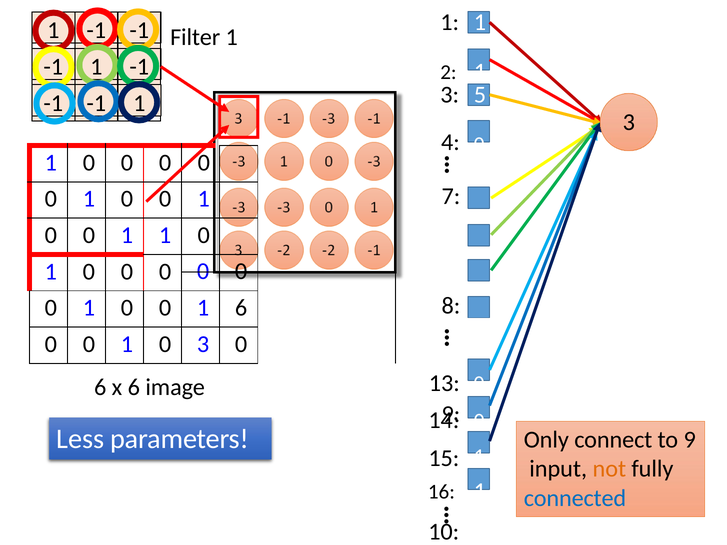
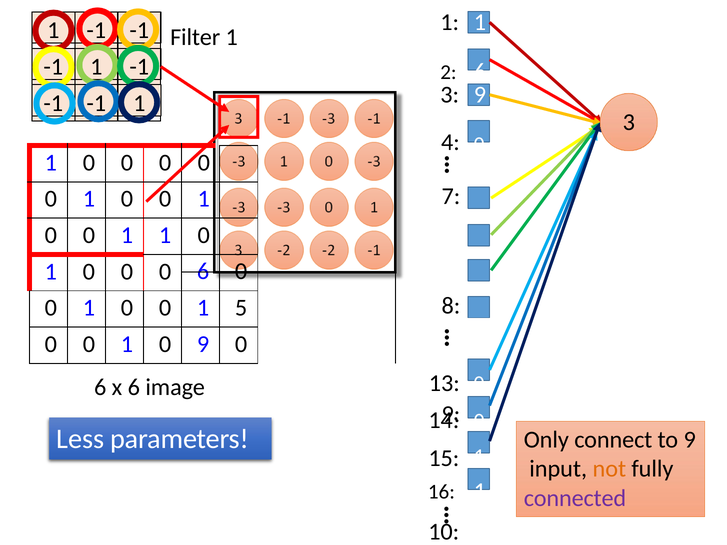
2 1: 1 -> 6
3 5: 5 -> 9
0 at (203, 271): 0 -> 6
1 6: 6 -> 5
0 3: 3 -> 9
connected colour: blue -> purple
